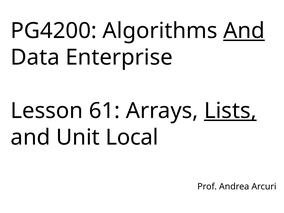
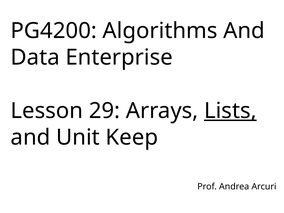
And at (244, 31) underline: present -> none
61: 61 -> 29
Local: Local -> Keep
